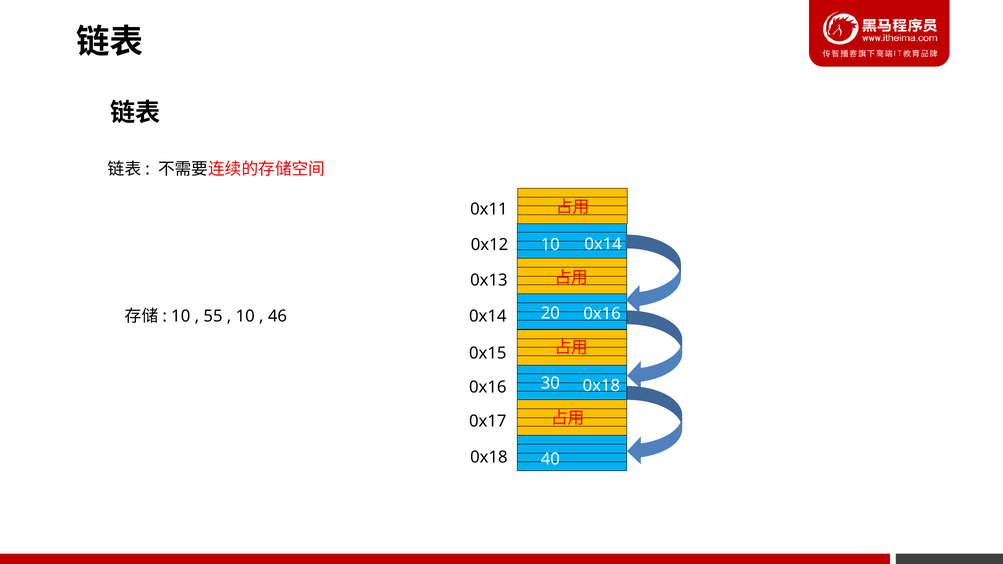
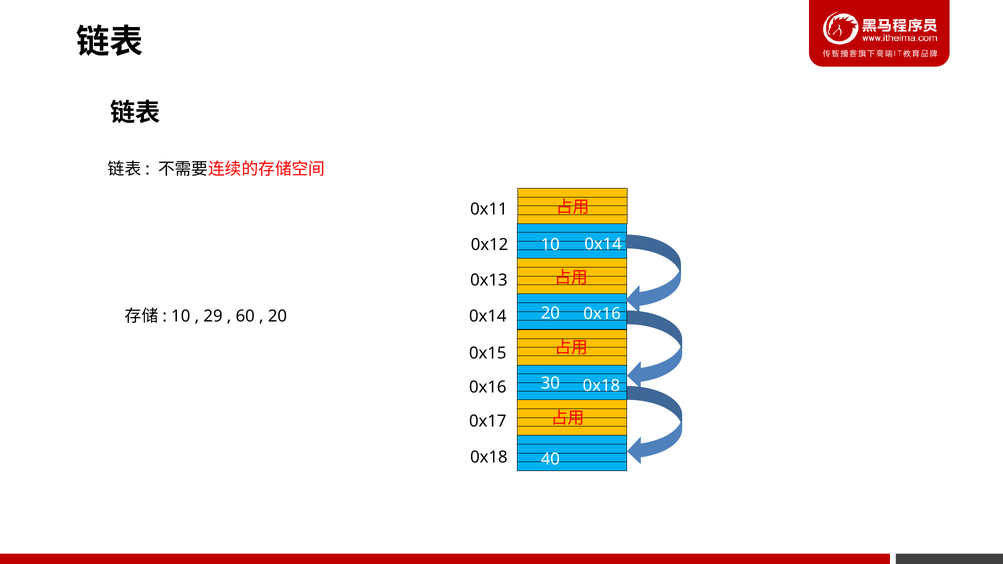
55: 55 -> 29
10 at (245, 316): 10 -> 60
46 at (277, 316): 46 -> 20
